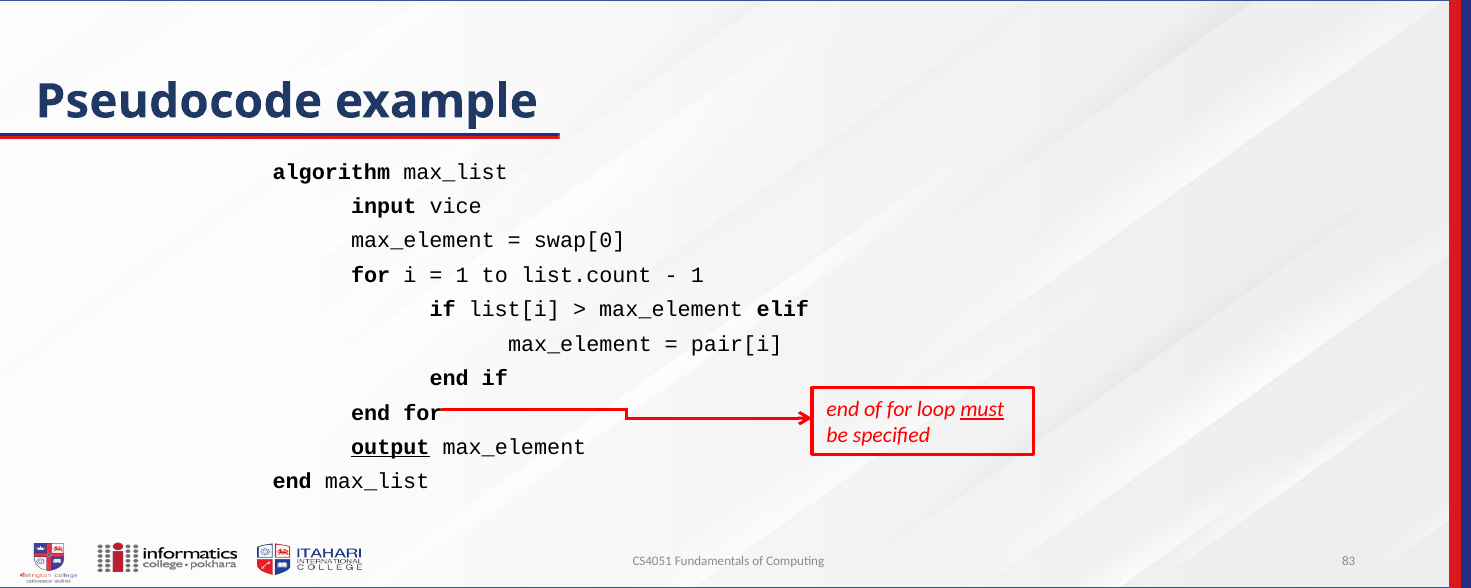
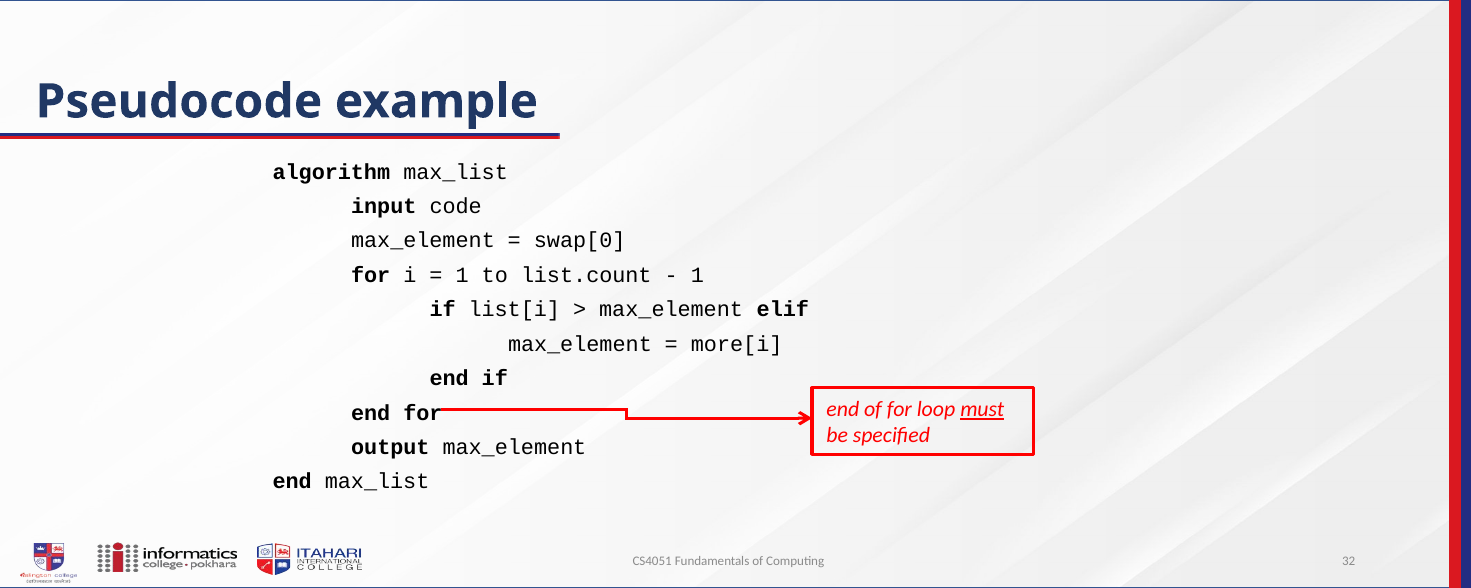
vice: vice -> code
pair[i: pair[i -> more[i
output underline: present -> none
83: 83 -> 32
